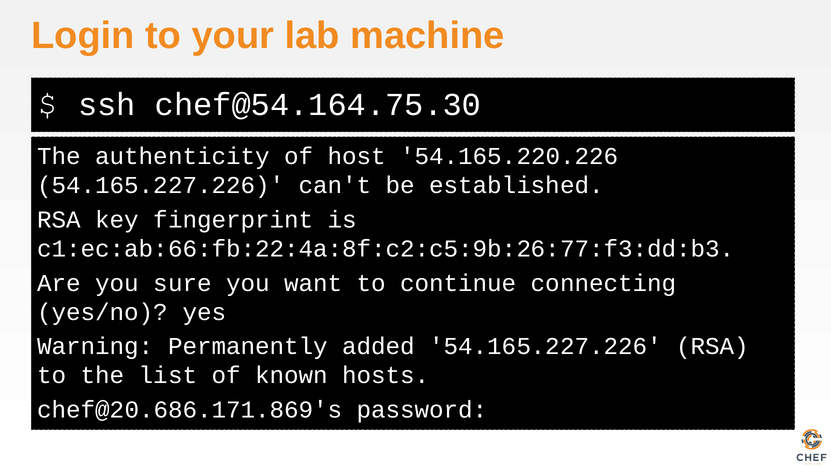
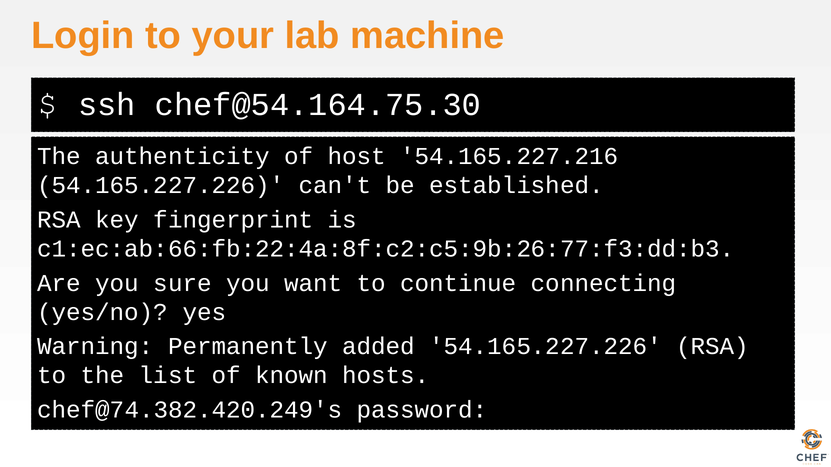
54.165.220.226: 54.165.220.226 -> 54.165.227.216
chef@20.686.171.869's: chef@20.686.171.869's -> chef@74.382.420.249's
